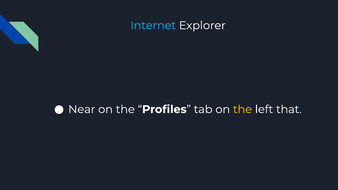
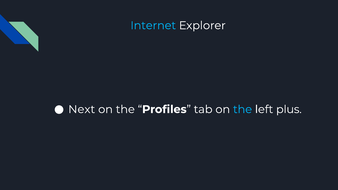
Near: Near -> Next
the at (243, 109) colour: yellow -> light blue
that: that -> plus
